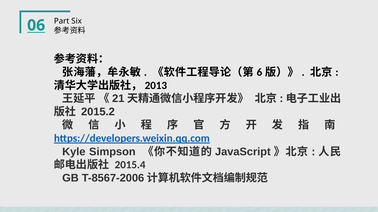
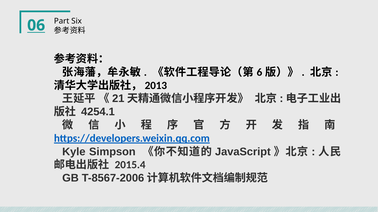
2015.2: 2015.2 -> 4254.1
